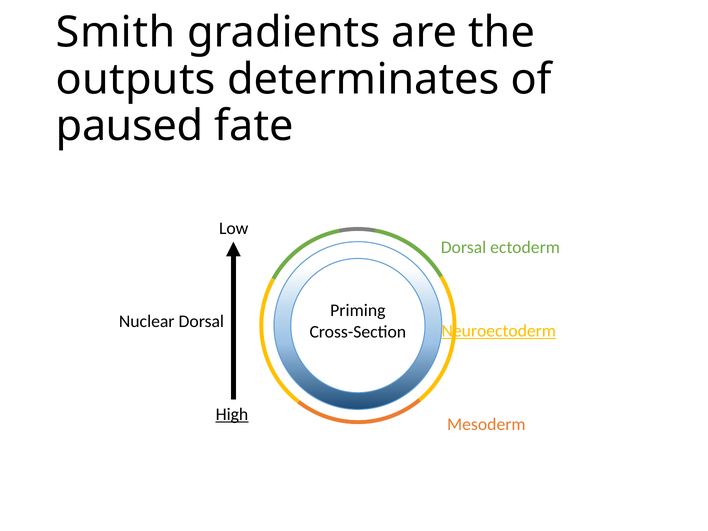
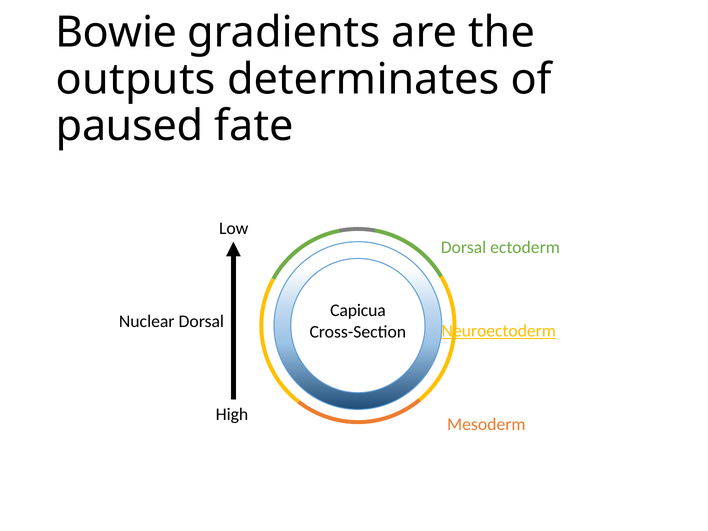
Smith: Smith -> Bowie
Priming: Priming -> Capicua
High underline: present -> none
